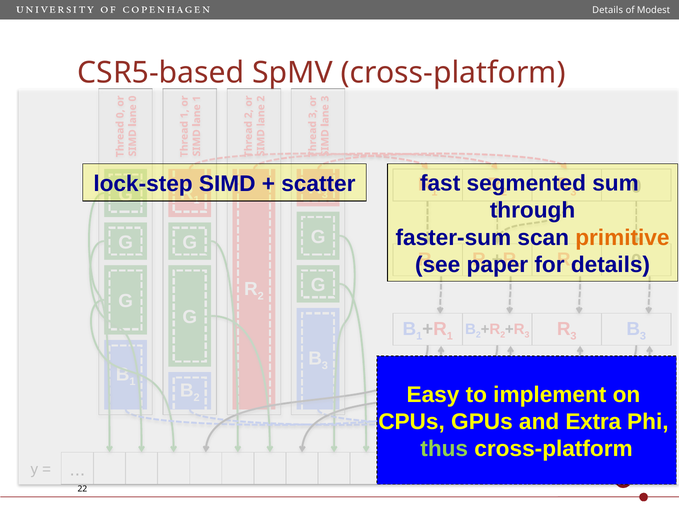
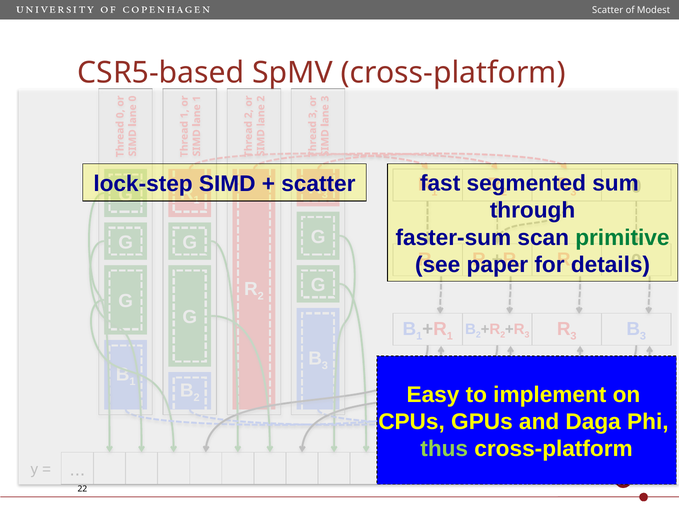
Details at (608, 10): Details -> Scatter
primitive colour: orange -> green
Extra: Extra -> Daga
